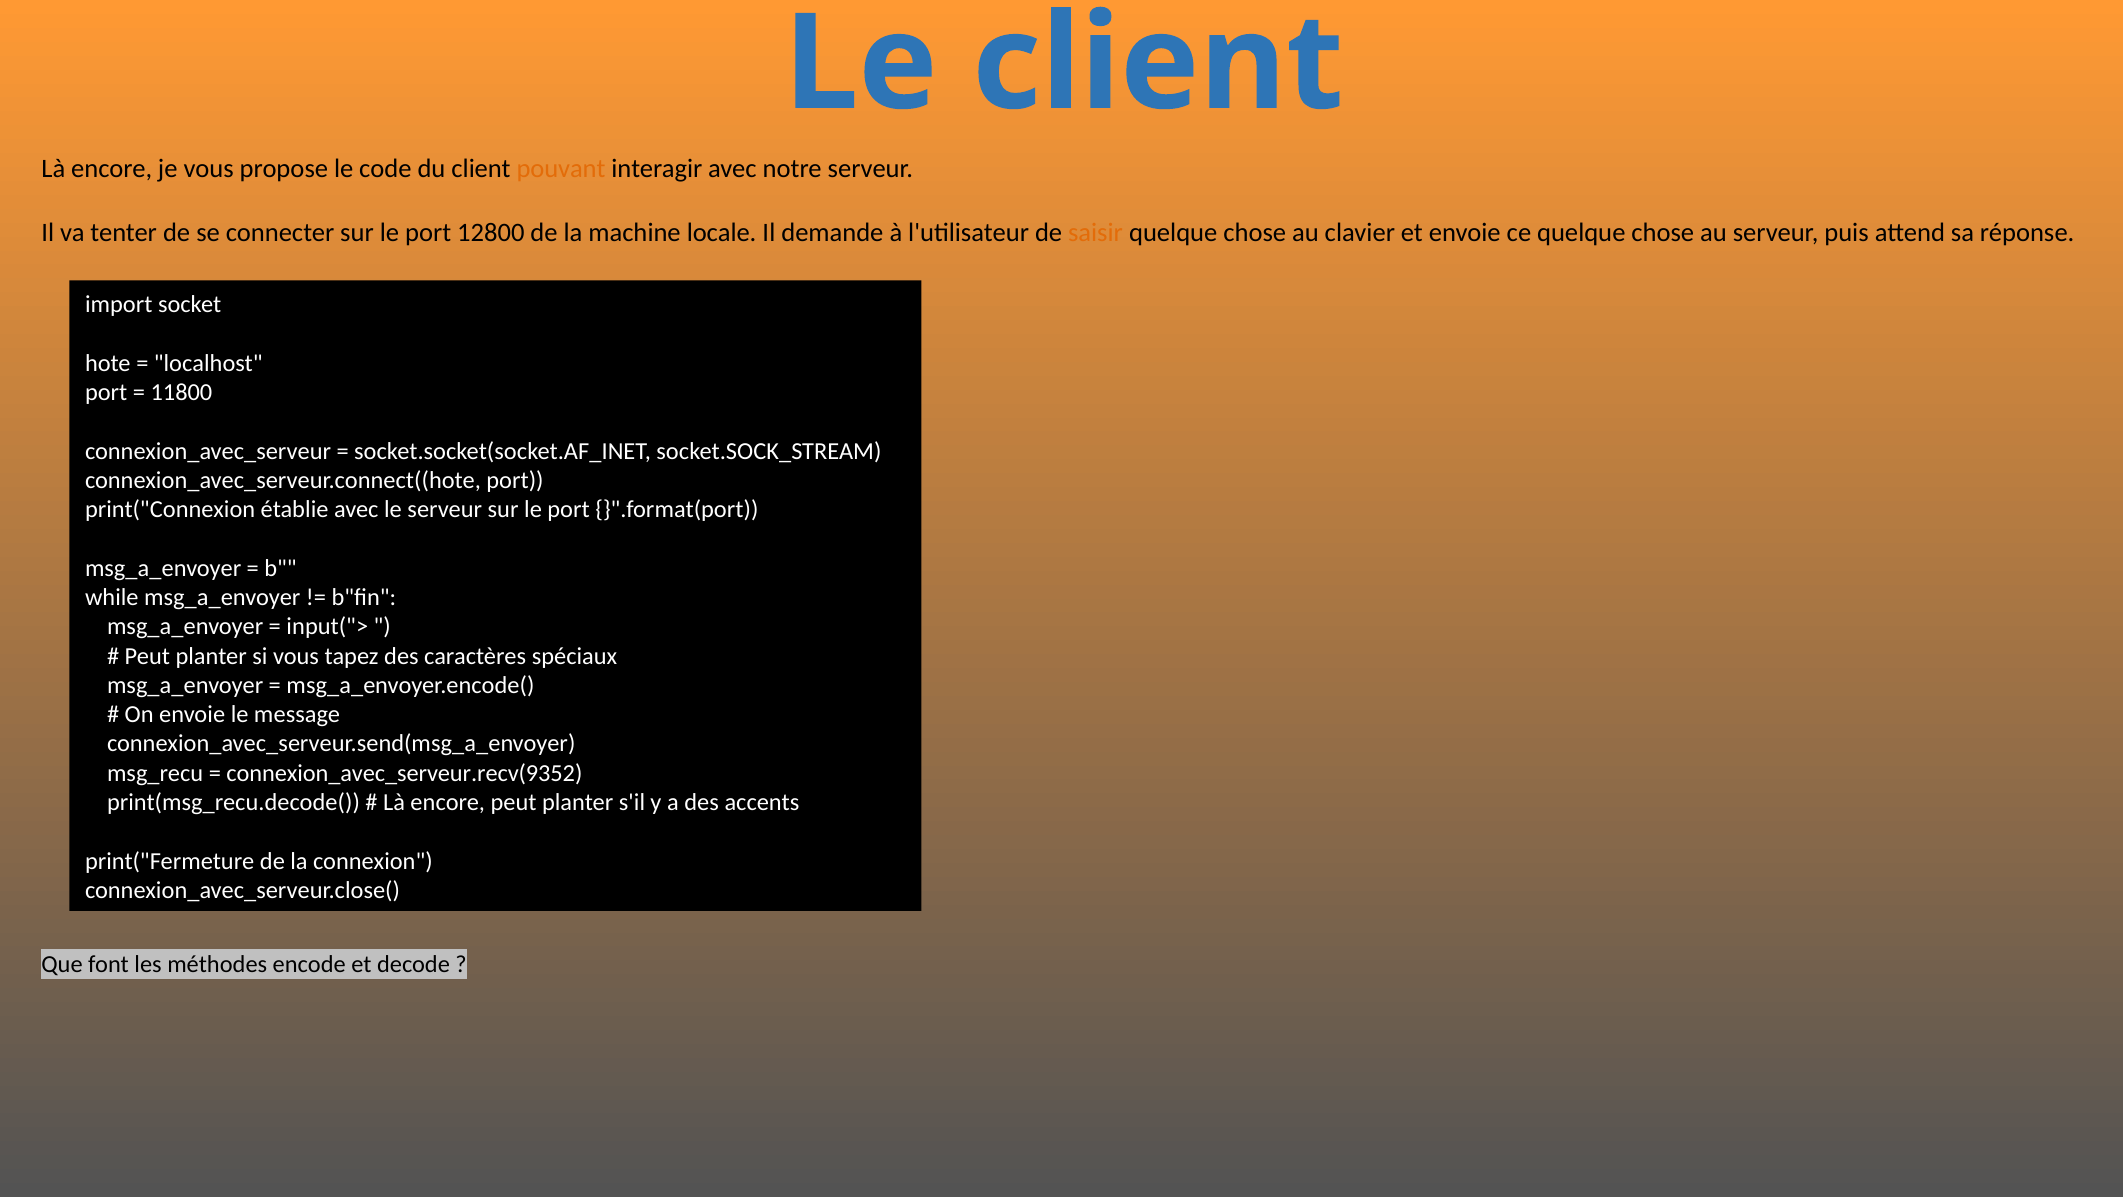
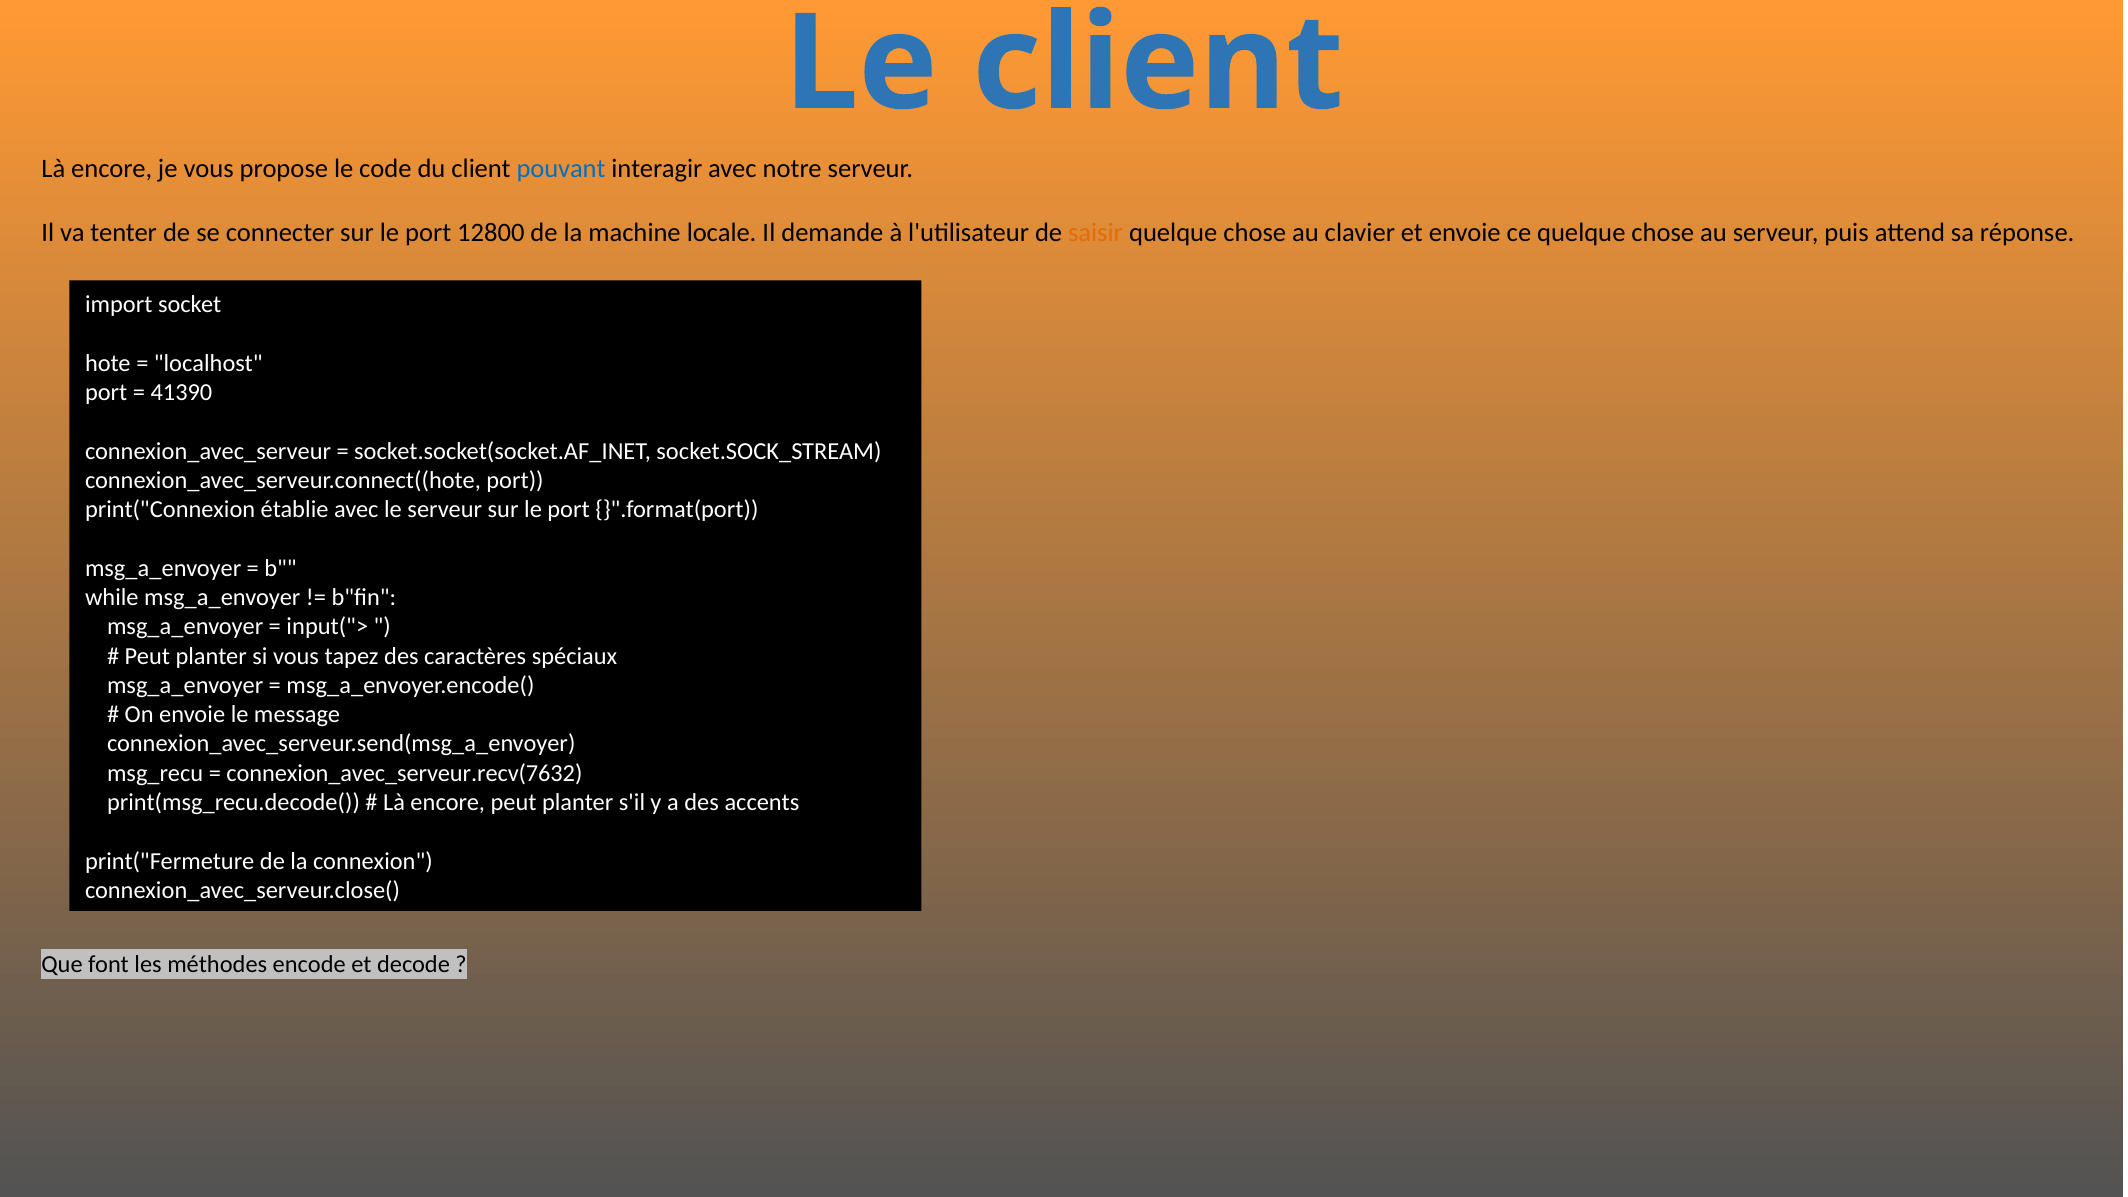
pouvant colour: orange -> blue
11800: 11800 -> 41390
connexion_avec_serveur.recv(9352: connexion_avec_serveur.recv(9352 -> connexion_avec_serveur.recv(7632
